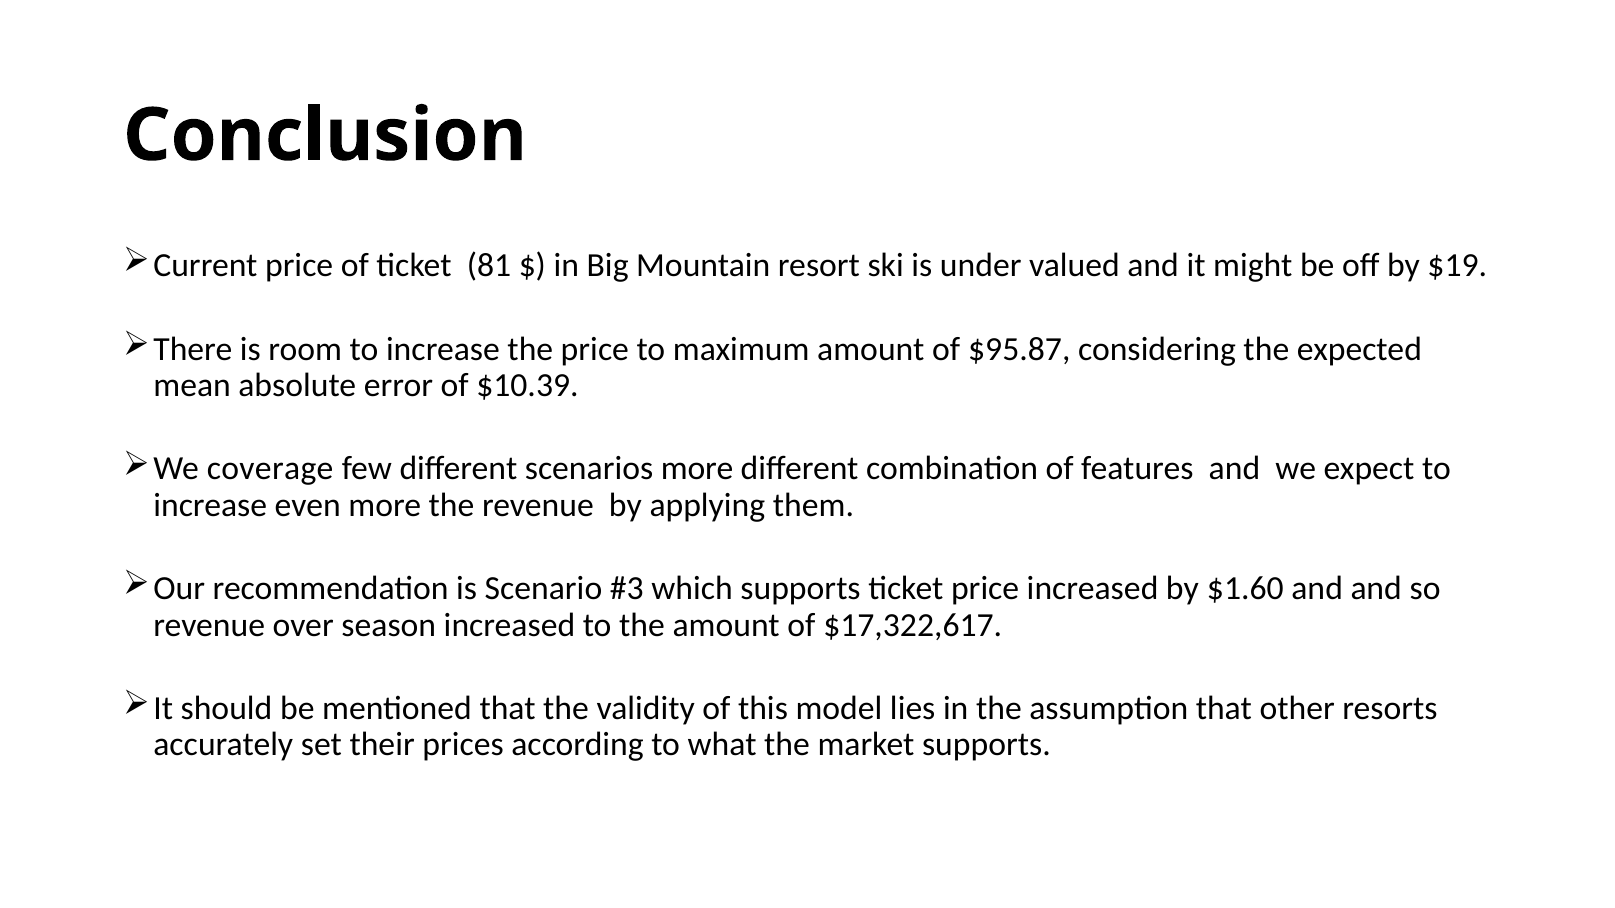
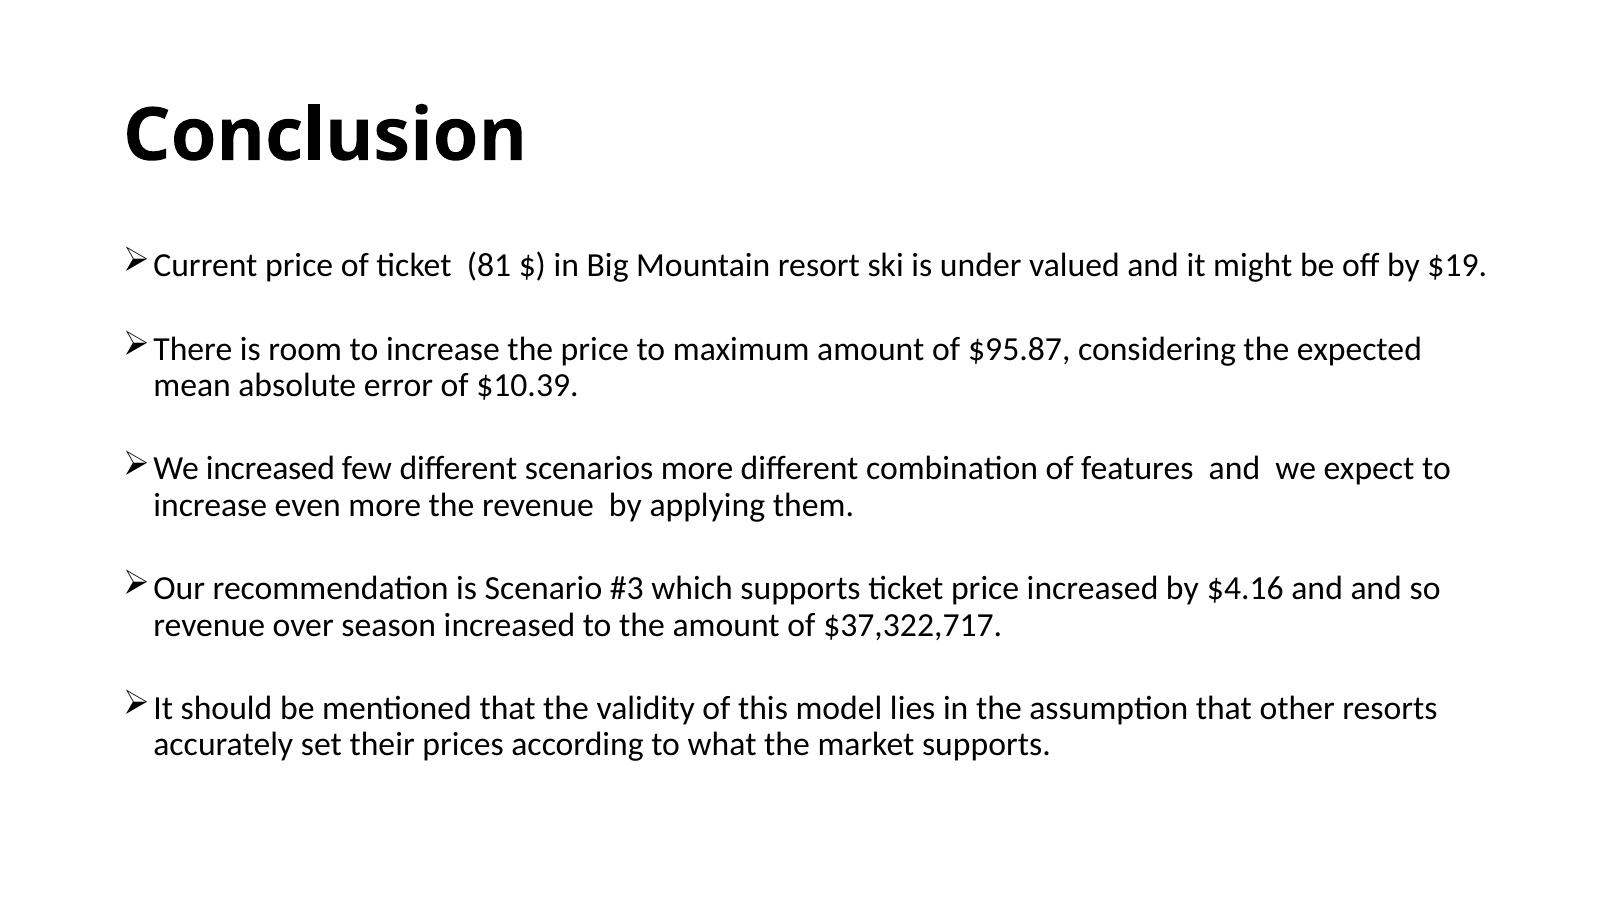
We coverage: coverage -> increased
$1.60: $1.60 -> $4.16
$17,322,617: $17,322,617 -> $37,322,717
